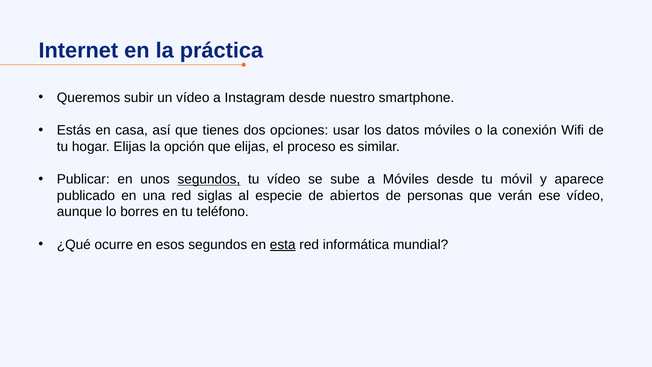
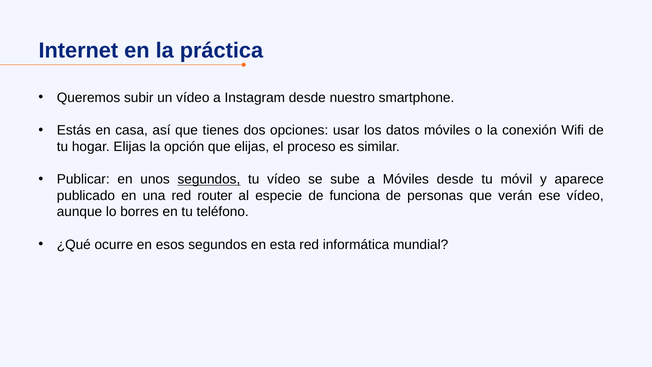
siglas: siglas -> router
abiertos: abiertos -> funciona
esta underline: present -> none
